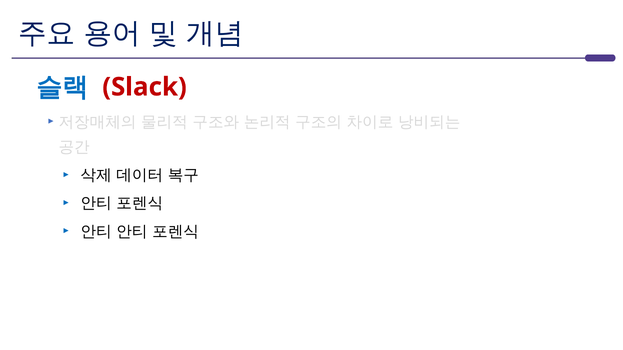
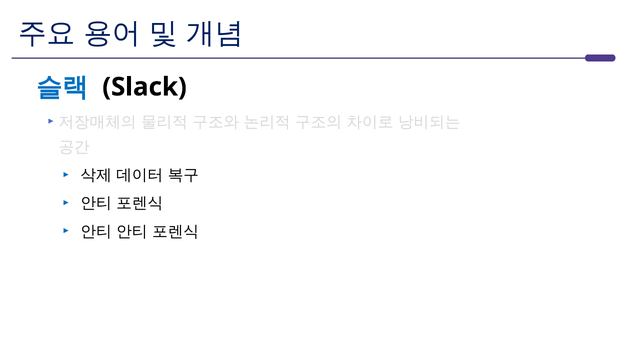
Slack colour: red -> black
